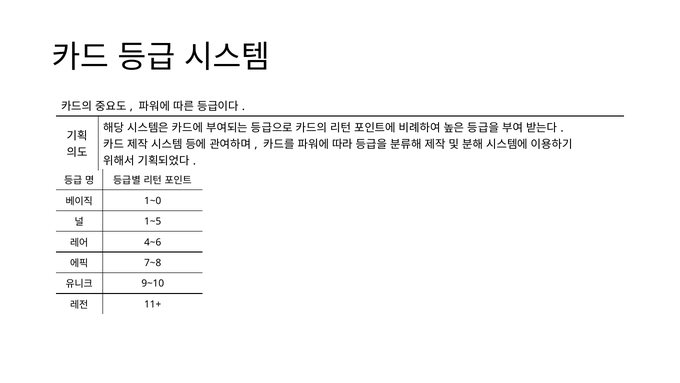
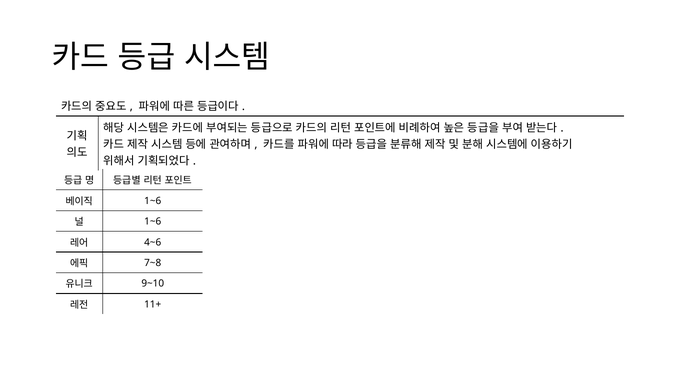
1~0 at (153, 201): 1~0 -> 1~6
1~5 at (153, 221): 1~5 -> 1~6
